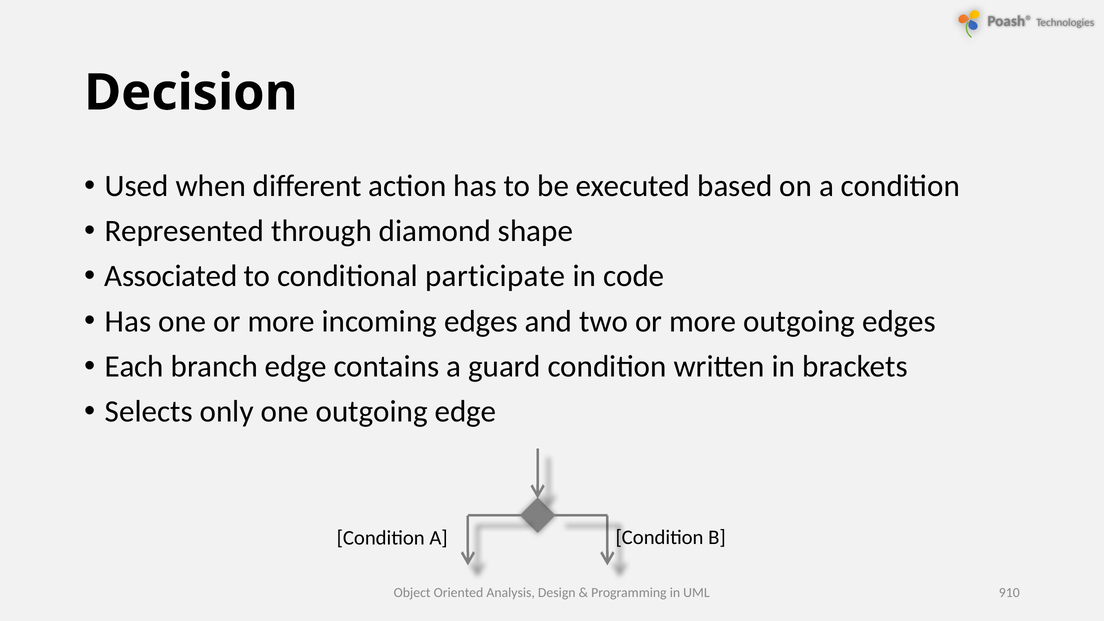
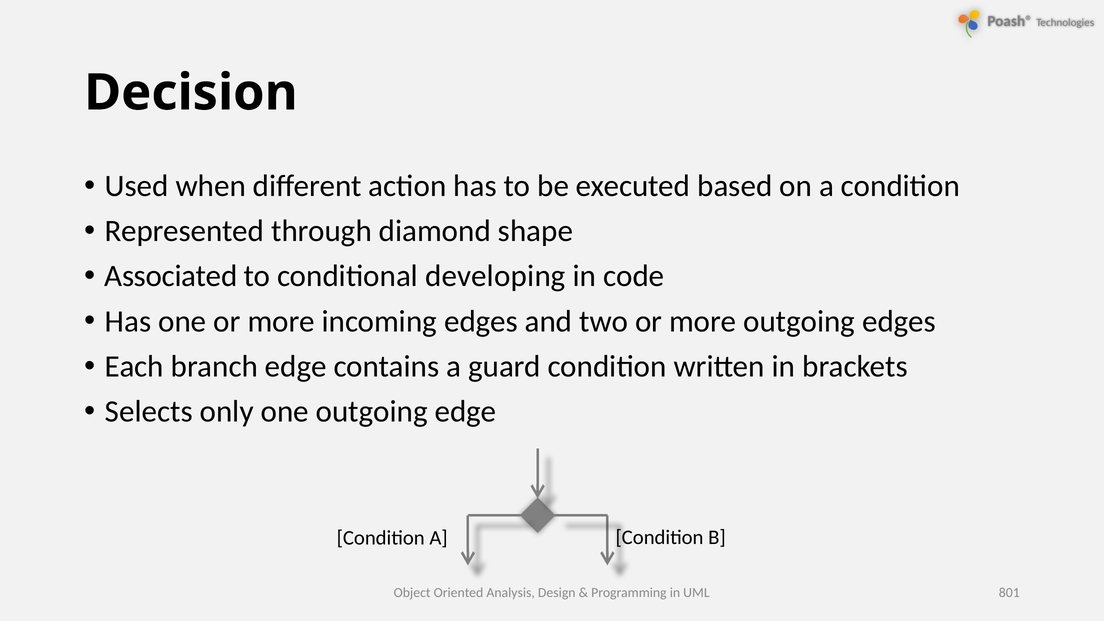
participate: participate -> developing
910: 910 -> 801
